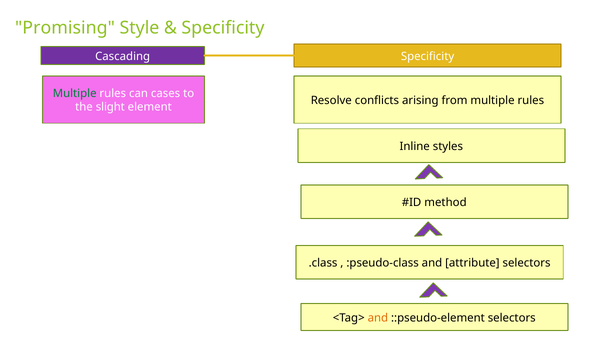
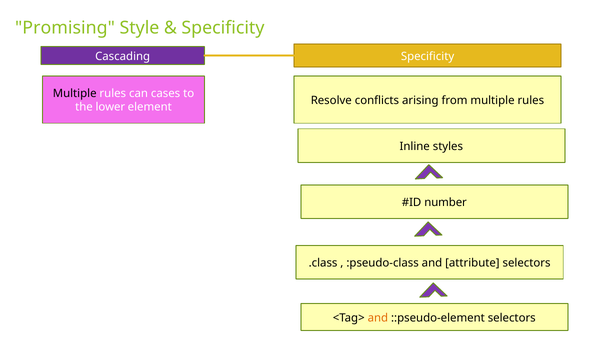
Multiple at (75, 93) colour: green -> black
slight: slight -> lower
method: method -> number
